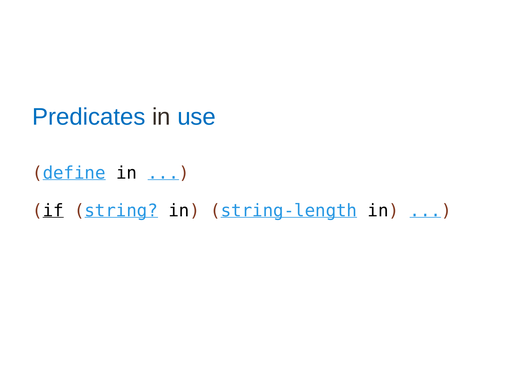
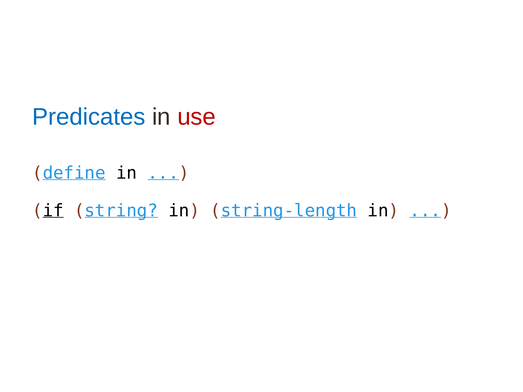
use colour: blue -> red
